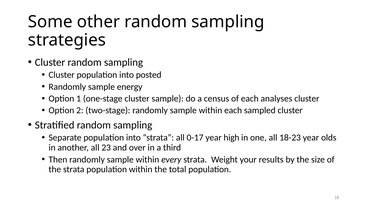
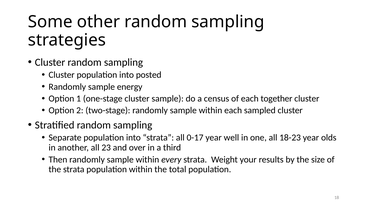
analyses: analyses -> together
high: high -> well
